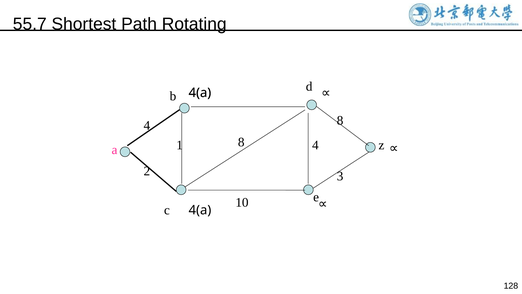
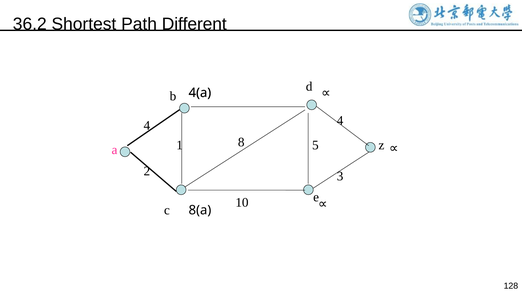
55.7: 55.7 -> 36.2
Rotating: Rotating -> Different
4 8: 8 -> 4
1 4: 4 -> 5
4(a at (200, 210): 4(a -> 8(a
